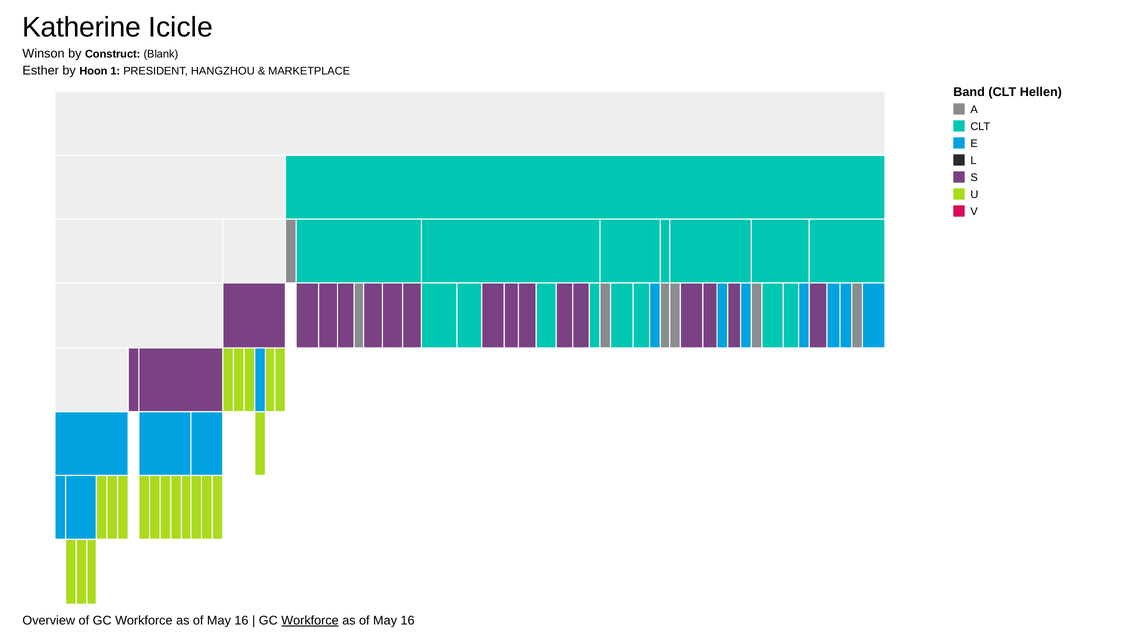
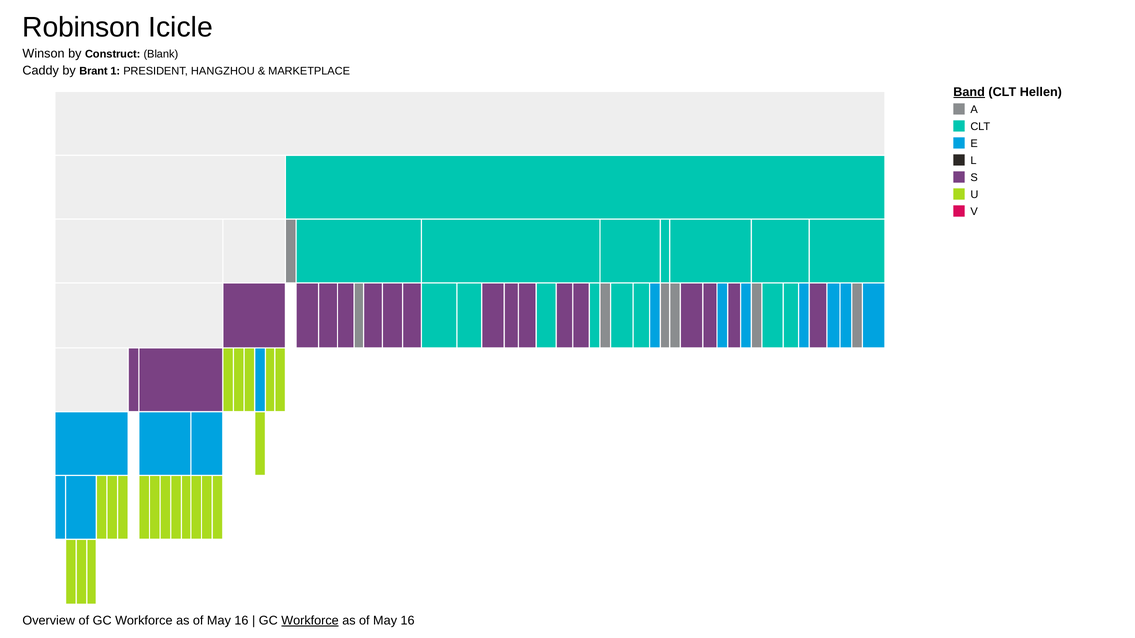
Katherine: Katherine -> Robinson
Esther: Esther -> Caddy
Hoon: Hoon -> Brant
Band underline: none -> present
